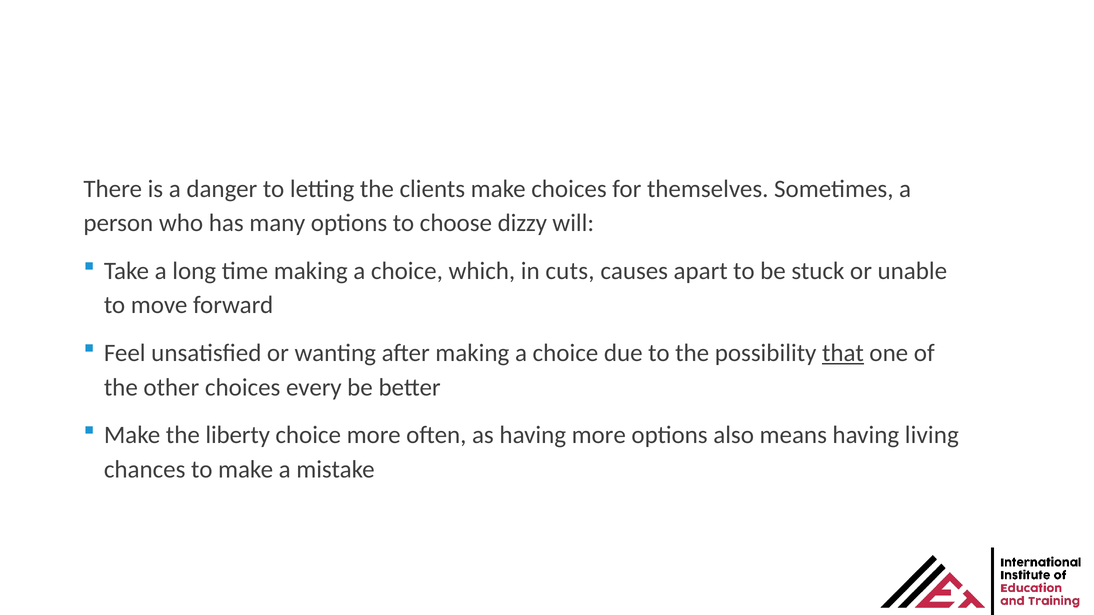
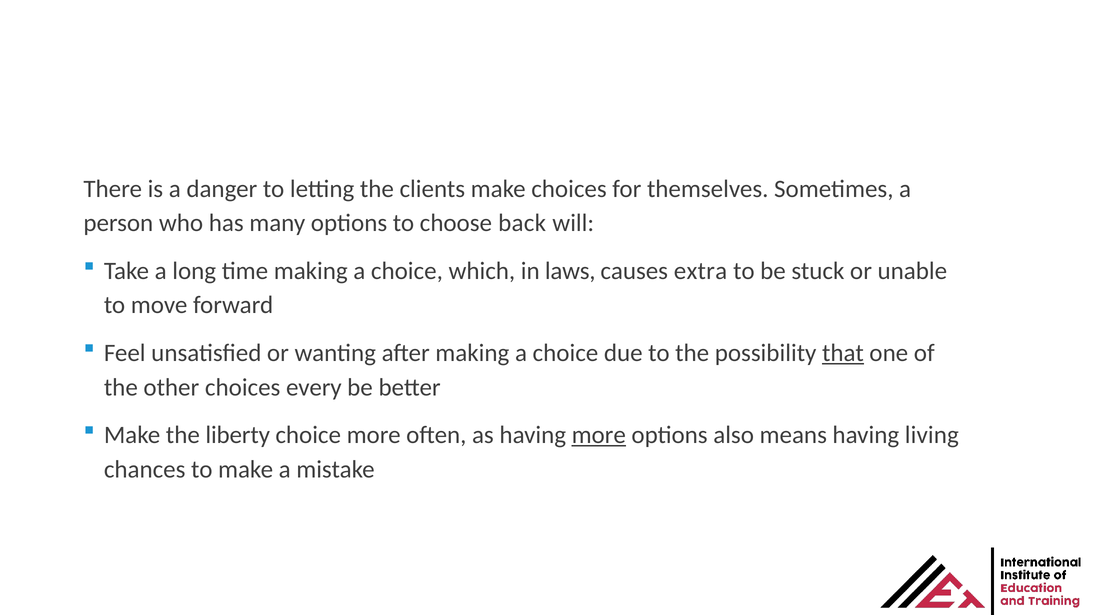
dizzy: dizzy -> back
cuts: cuts -> laws
apart: apart -> extra
more at (599, 435) underline: none -> present
